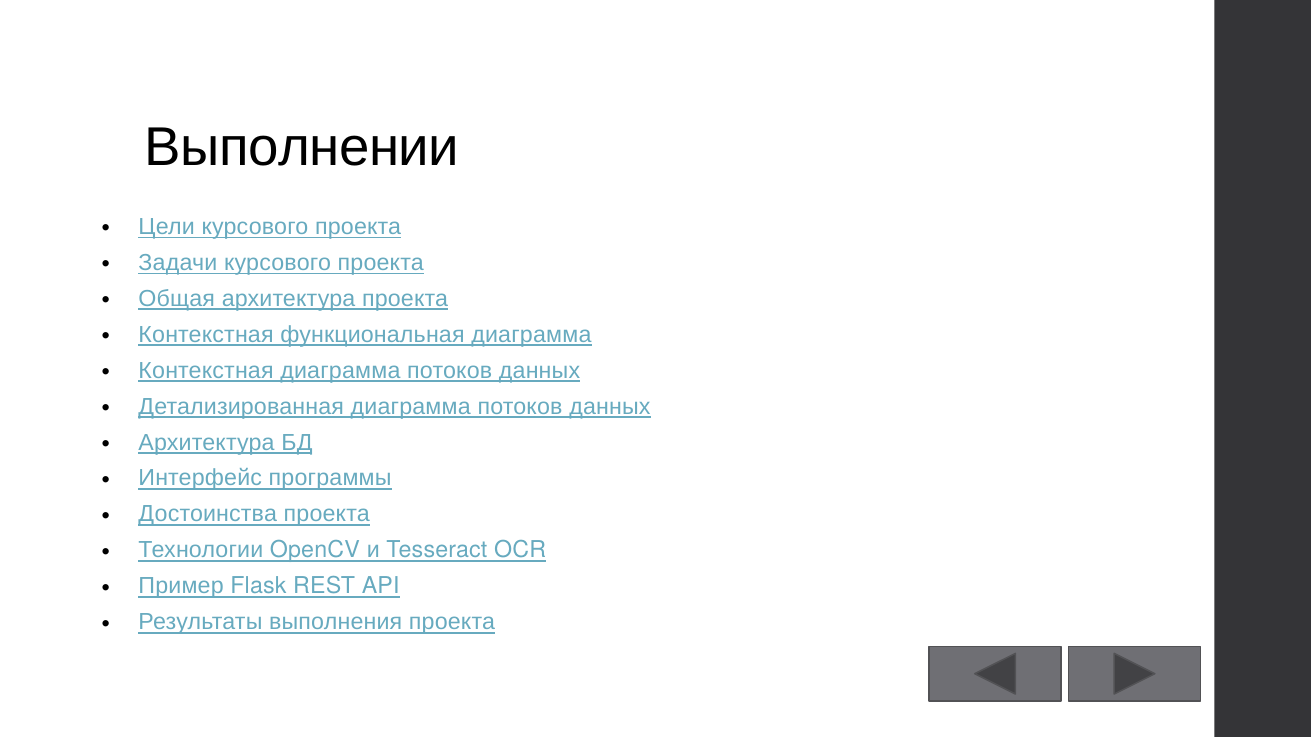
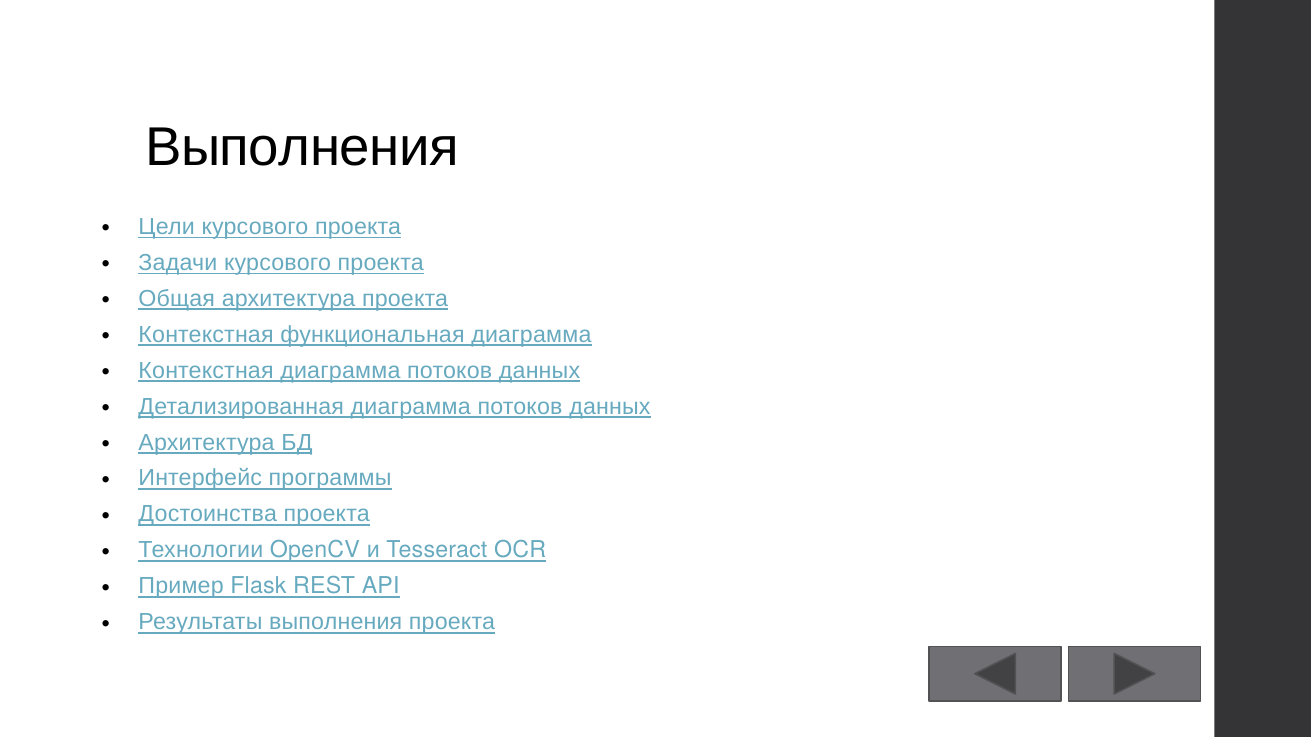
Выполнении at (302, 147): Выполнении -> Выполнения
